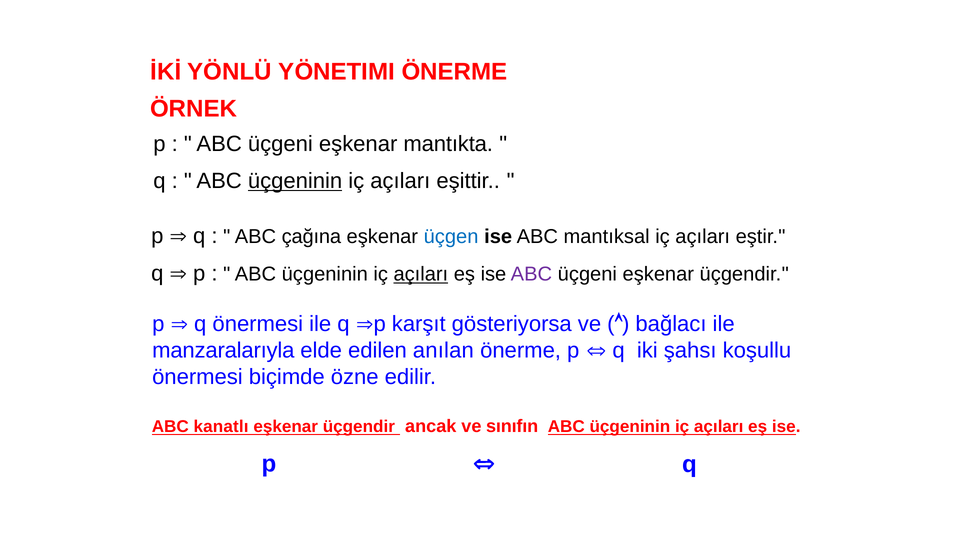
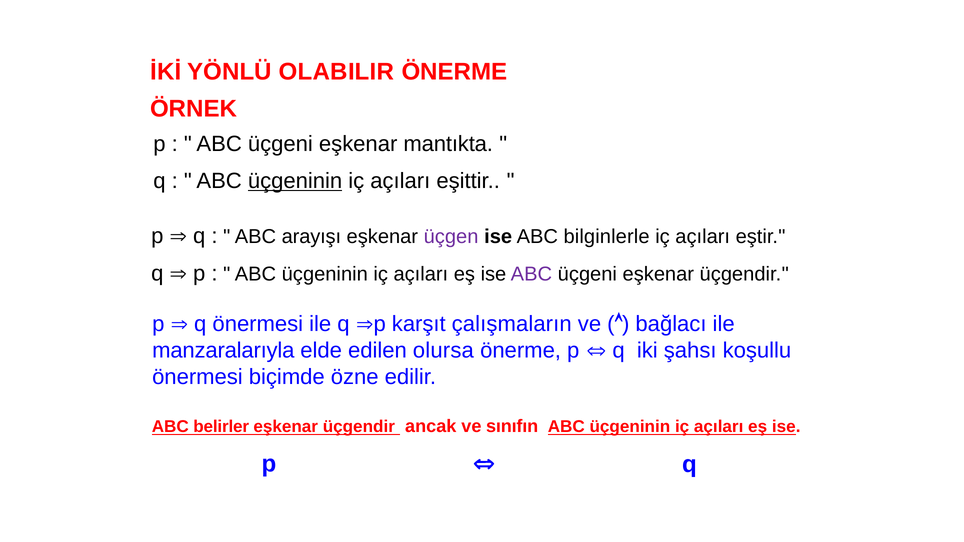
YÖNETIMI: YÖNETIMI -> OLABILIR
çağına: çağına -> arayışı
üçgen colour: blue -> purple
mantıksal: mantıksal -> bilginlerle
açıları at (421, 274) underline: present -> none
gösteriyorsa: gösteriyorsa -> çalışmaların
anılan: anılan -> olursa
kanatlı: kanatlı -> belirler
